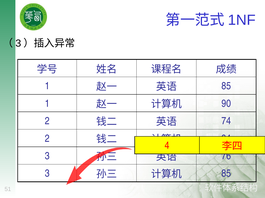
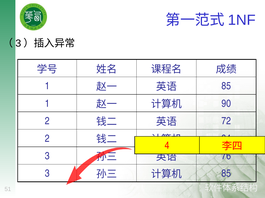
74: 74 -> 72
